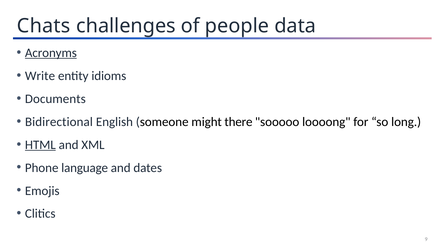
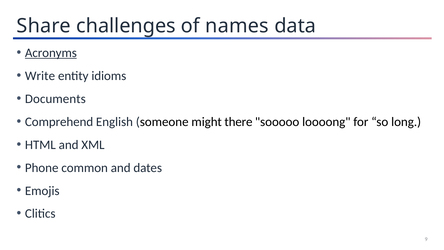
Chats: Chats -> Share
people: people -> names
Bidirectional: Bidirectional -> Comprehend
HTML underline: present -> none
language: language -> common
